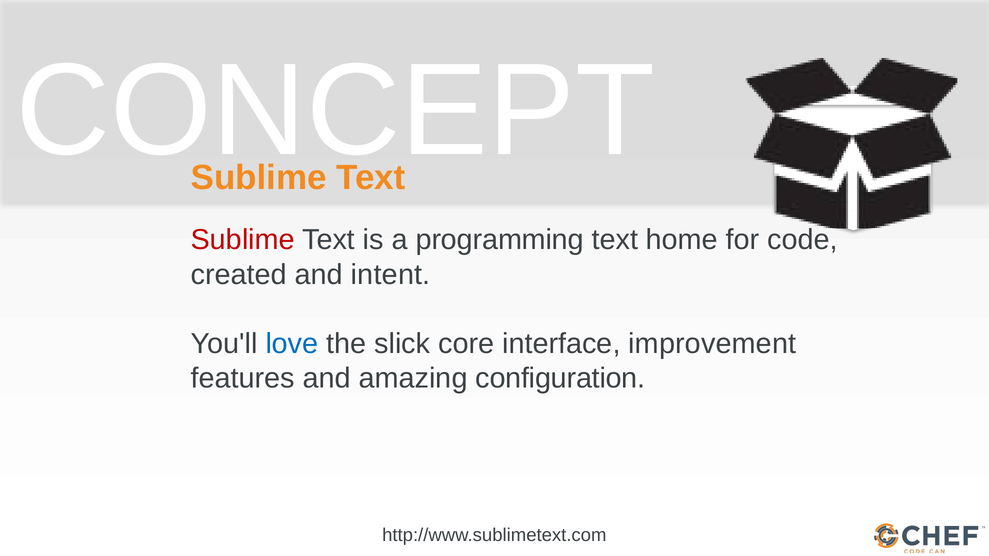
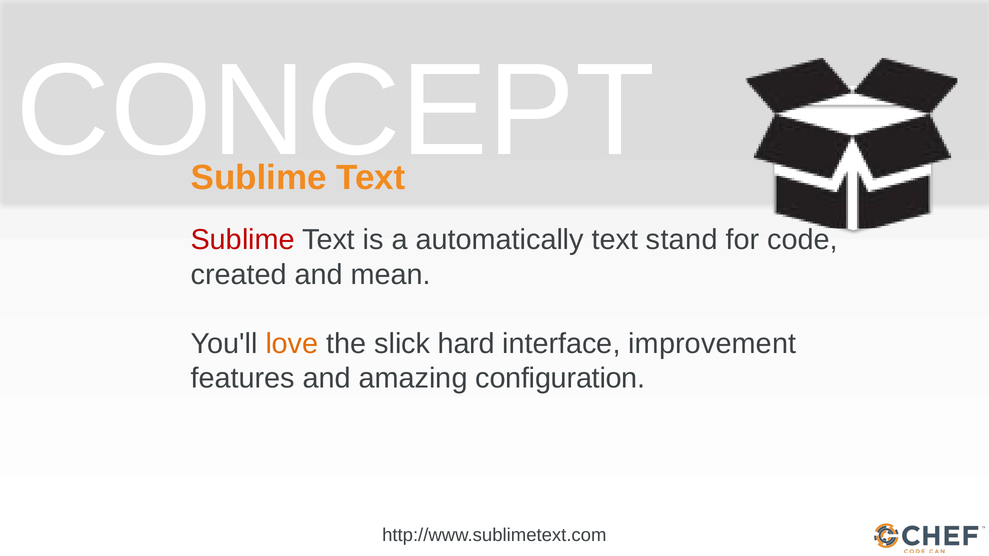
programming: programming -> automatically
home: home -> stand
intent: intent -> mean
love colour: blue -> orange
core: core -> hard
